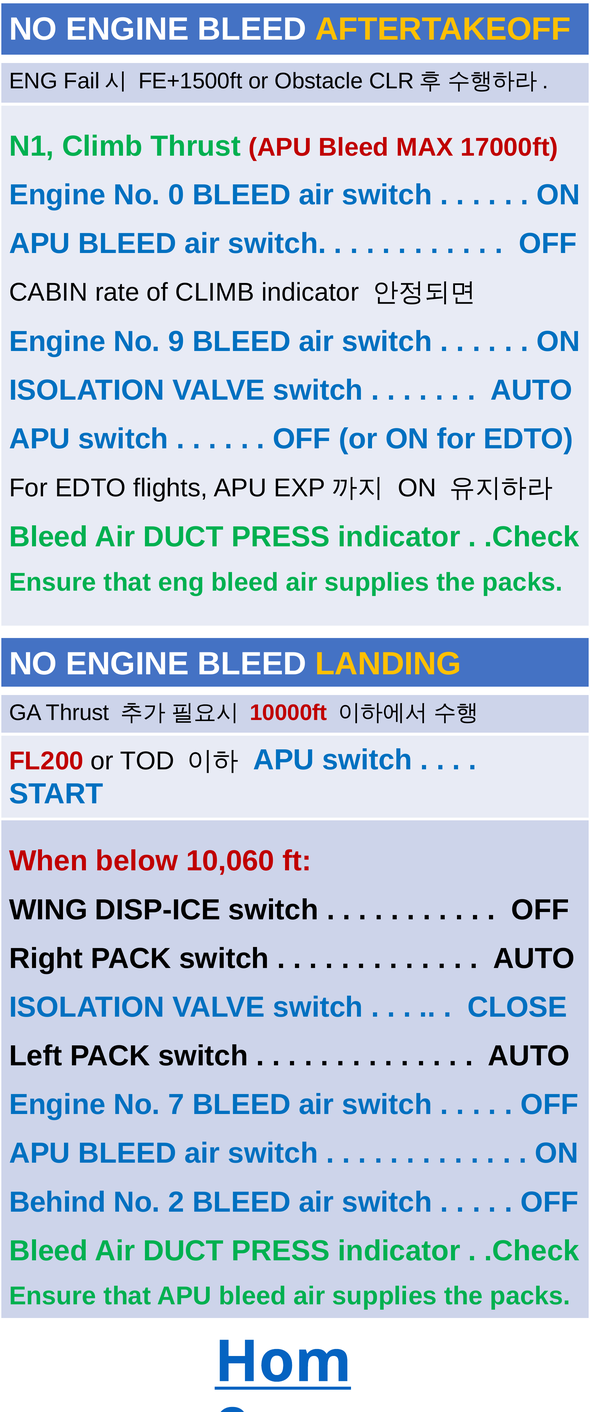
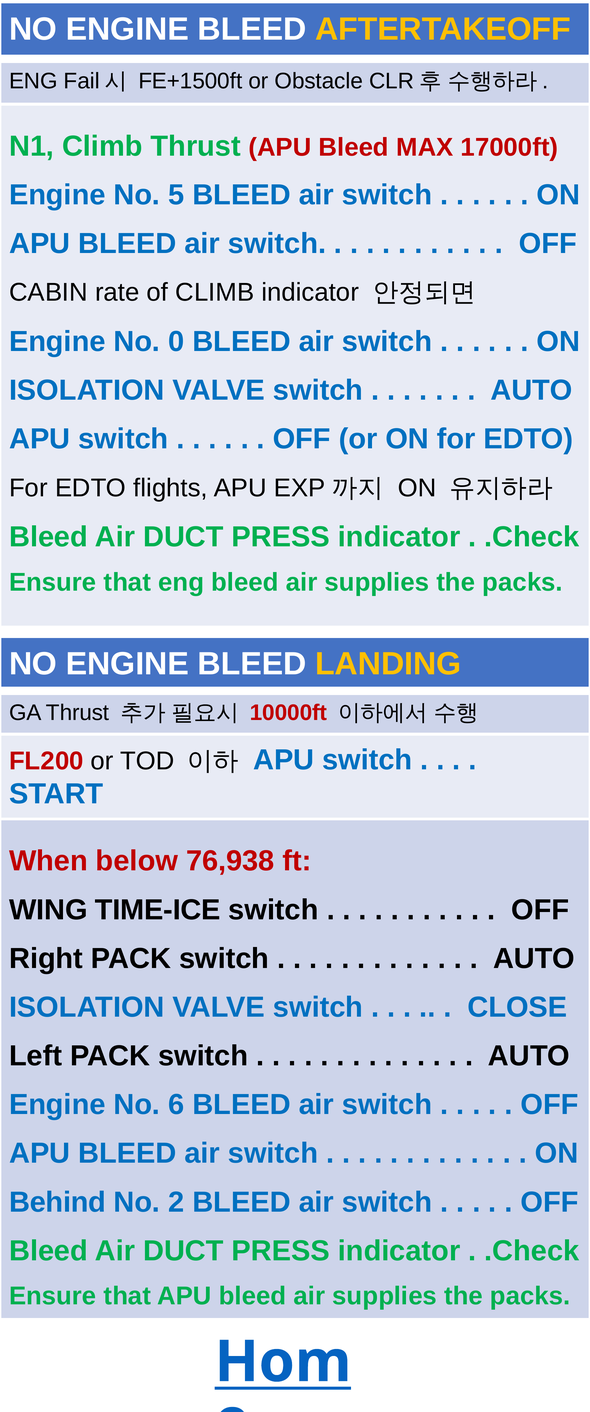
0: 0 -> 5
9: 9 -> 0
10,060: 10,060 -> 76,938
DISP-ICE: DISP-ICE -> TIME-ICE
7: 7 -> 6
